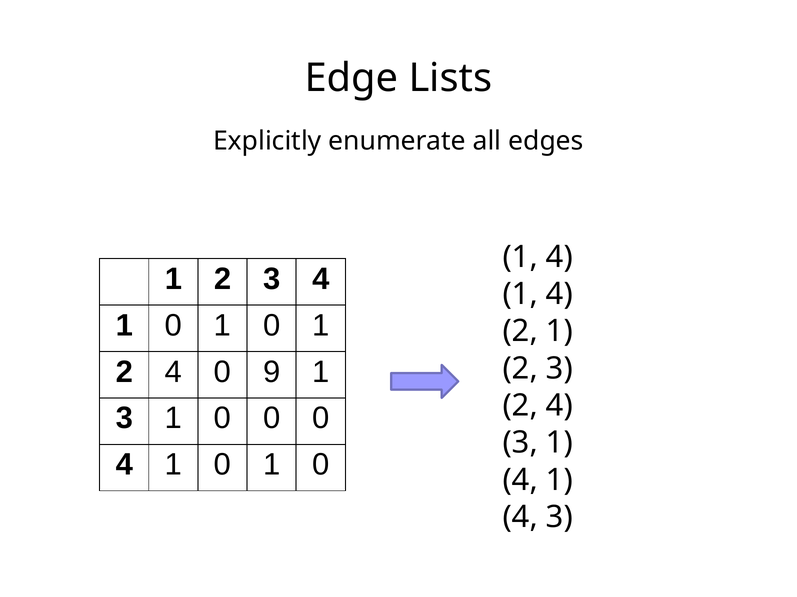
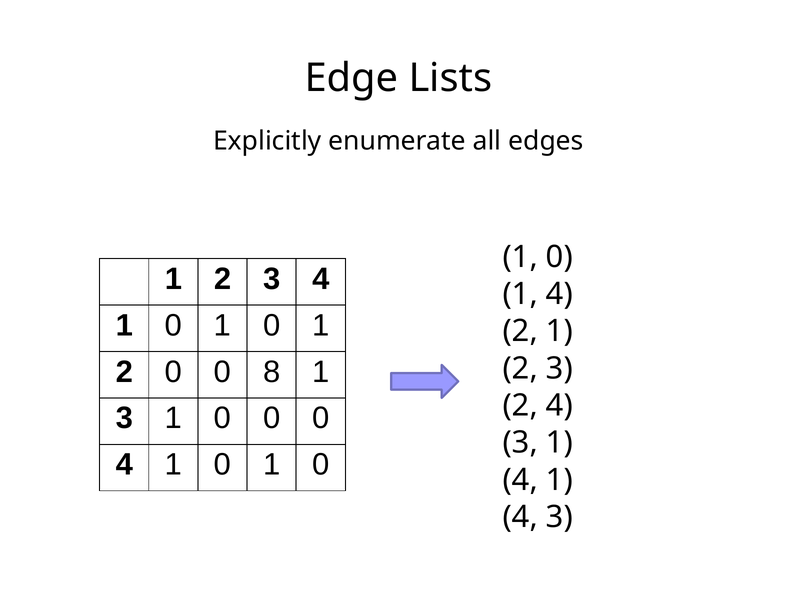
4 at (559, 257): 4 -> 0
4 at (173, 372): 4 -> 0
9: 9 -> 8
